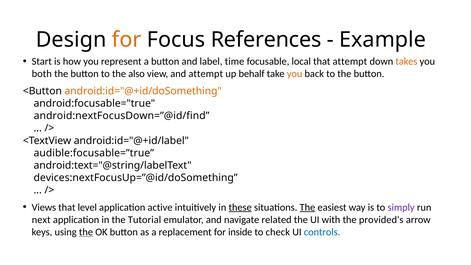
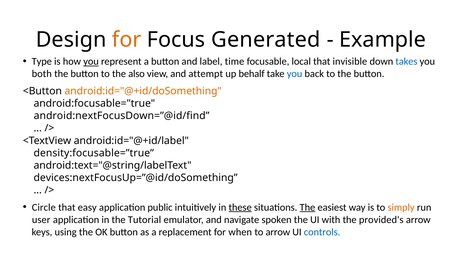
References: References -> Generated
Start: Start -> Type
you at (91, 61) underline: none -> present
that attempt: attempt -> invisible
takes colour: orange -> blue
you at (295, 74) colour: orange -> blue
audible:focusable=”true: audible:focusable=”true -> density:focusable=”true
Views: Views -> Circle
level: level -> easy
active: active -> public
simply colour: purple -> orange
next: next -> user
related: related -> spoken
the at (86, 232) underline: present -> none
inside: inside -> when
to check: check -> arrow
